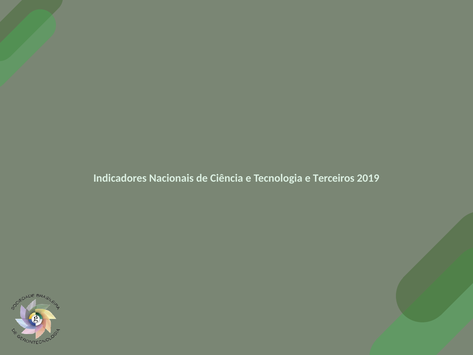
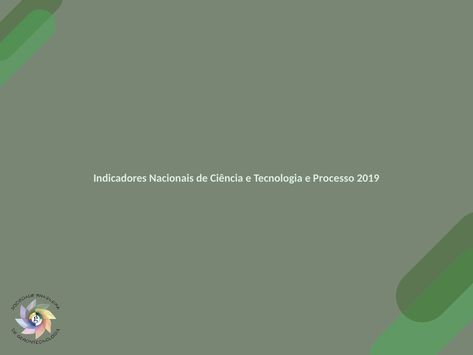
Terceiros: Terceiros -> Processo
